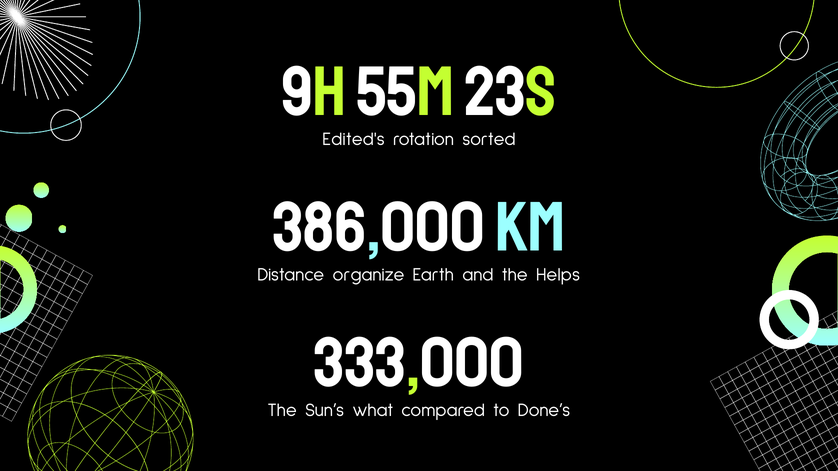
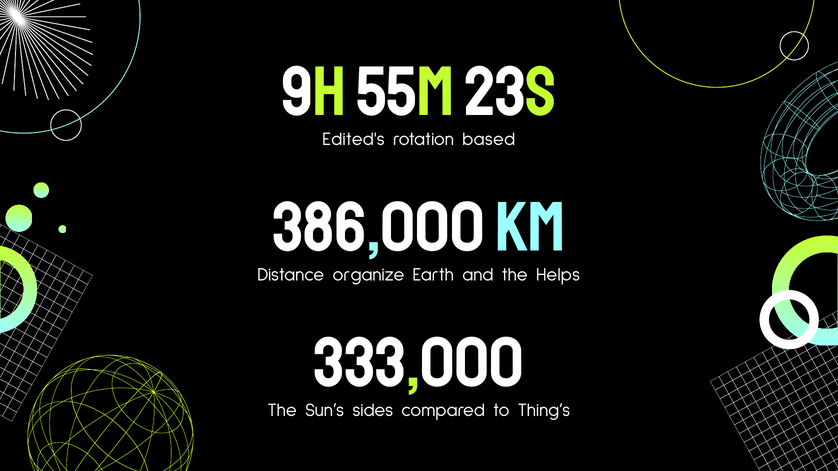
sorted: sorted -> based
what: what -> sides
Done’s: Done’s -> Thing’s
